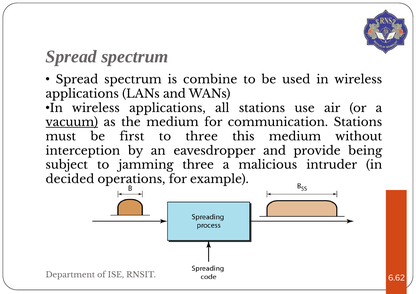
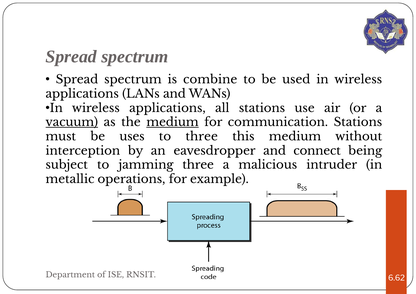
medium at (172, 122) underline: none -> present
first: first -> uses
provide: provide -> connect
decided: decided -> metallic
